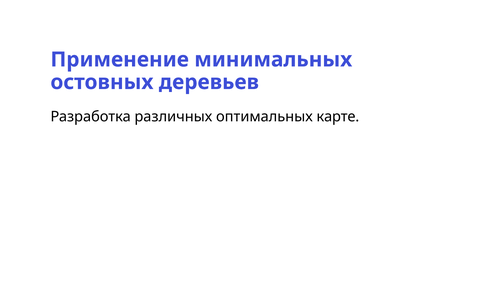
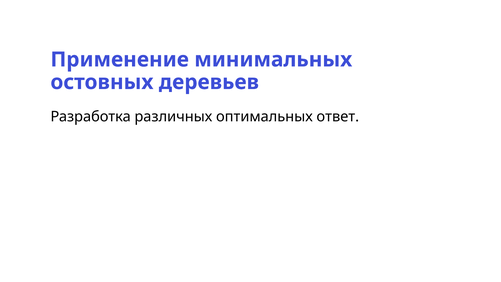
карте: карте -> ответ
